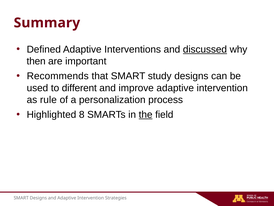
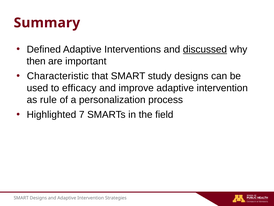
Recommends: Recommends -> Characteristic
different: different -> efficacy
8: 8 -> 7
the underline: present -> none
